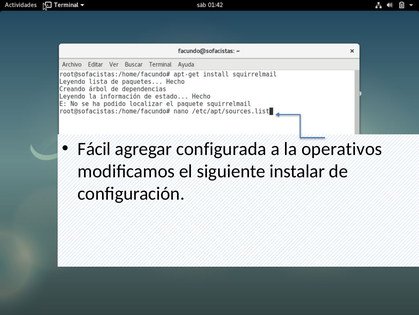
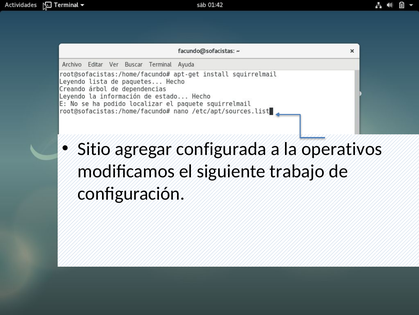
Fácil: Fácil -> Sitio
instalar: instalar -> trabajo
